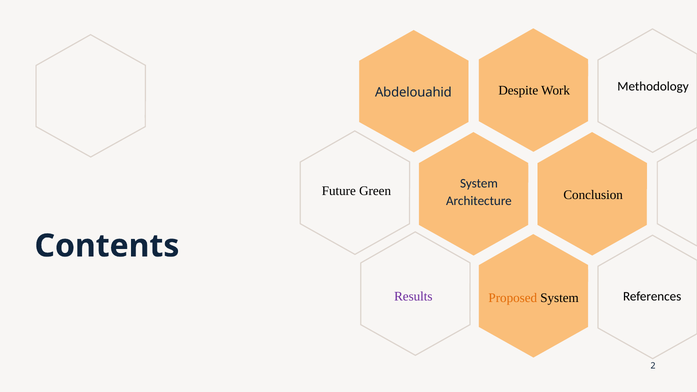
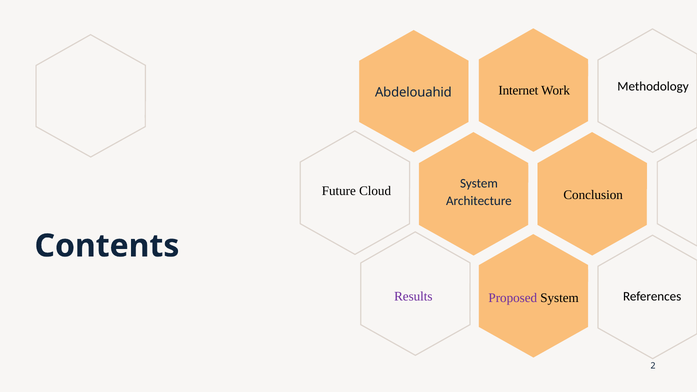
Despite: Despite -> Internet
Green: Green -> Cloud
Proposed colour: orange -> purple
